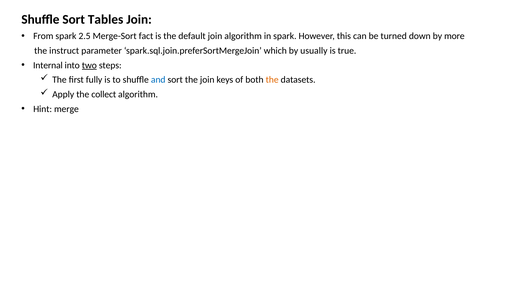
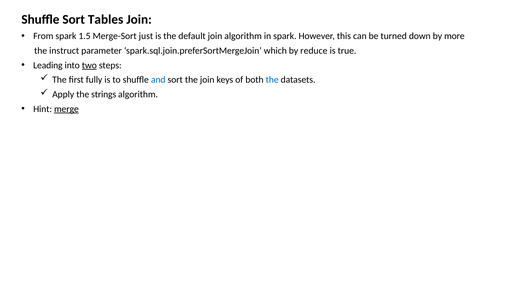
2.5: 2.5 -> 1.5
fact: fact -> just
usually: usually -> reduce
Internal: Internal -> Leading
the at (272, 80) colour: orange -> blue
collect: collect -> strings
merge underline: none -> present
